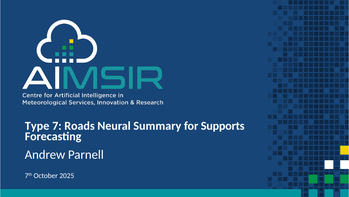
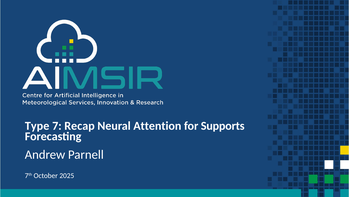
Roads: Roads -> Recap
Summary: Summary -> Attention
